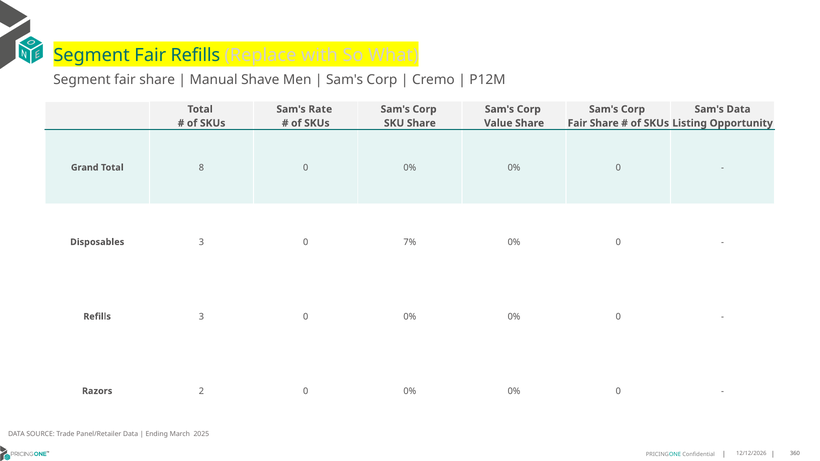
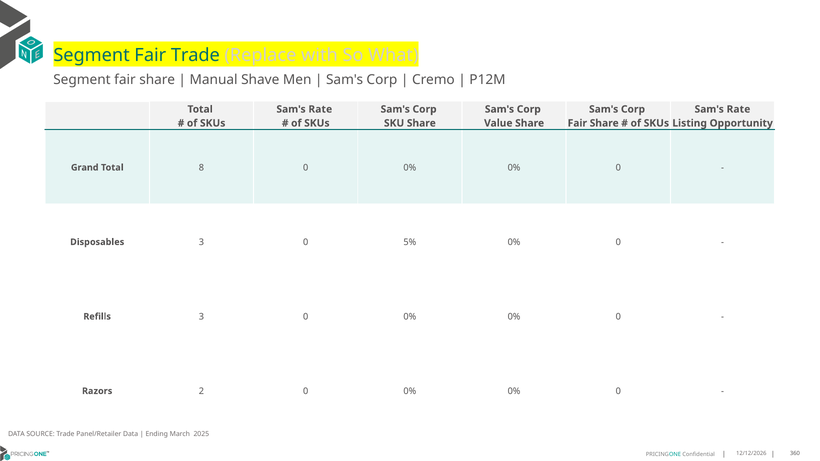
Fair Refills: Refills -> Trade
Data at (739, 109): Data -> Rate
7%: 7% -> 5%
